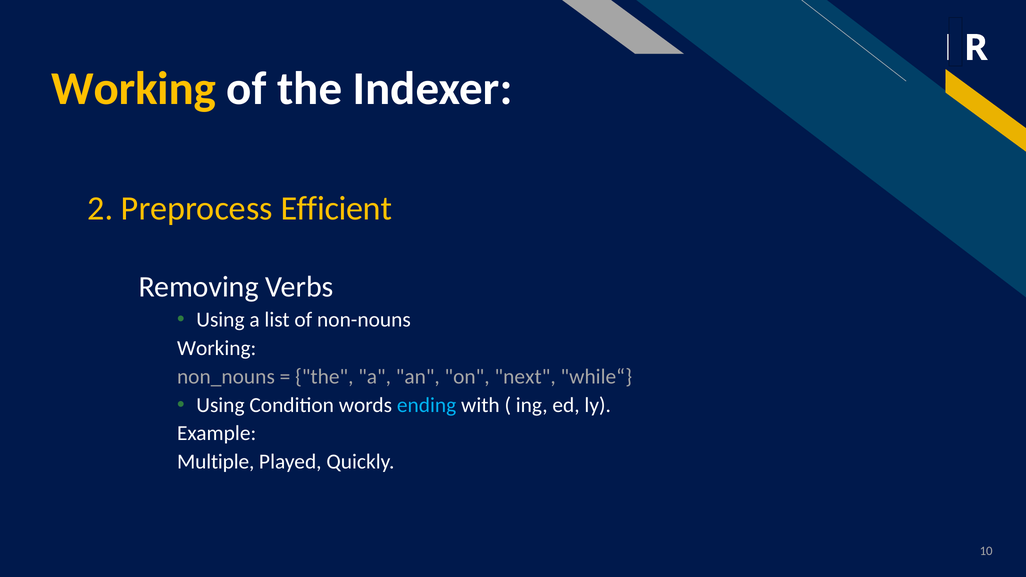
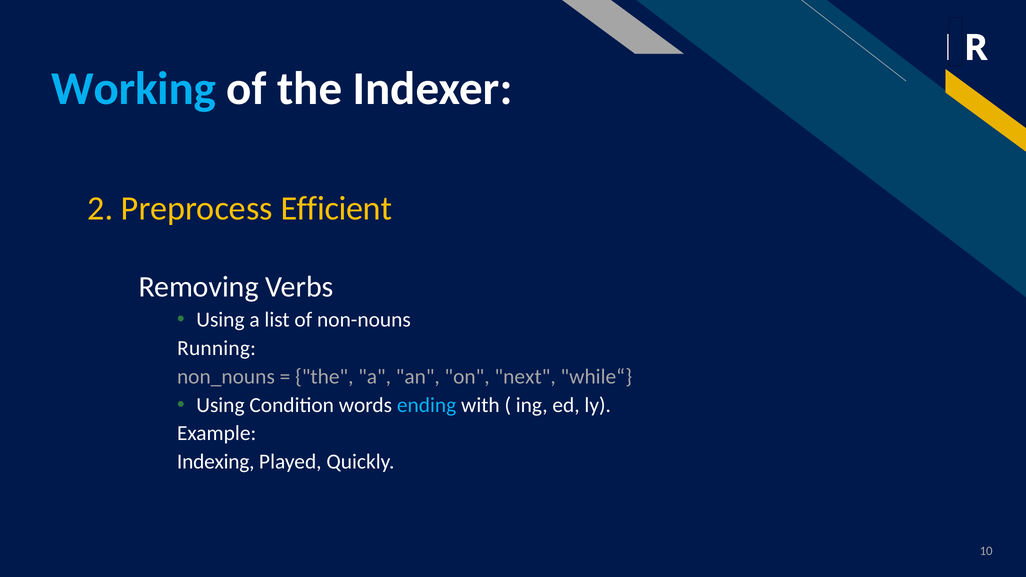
Working at (134, 89) colour: yellow -> light blue
Working at (217, 348): Working -> Running
Multiple: Multiple -> Indexing
